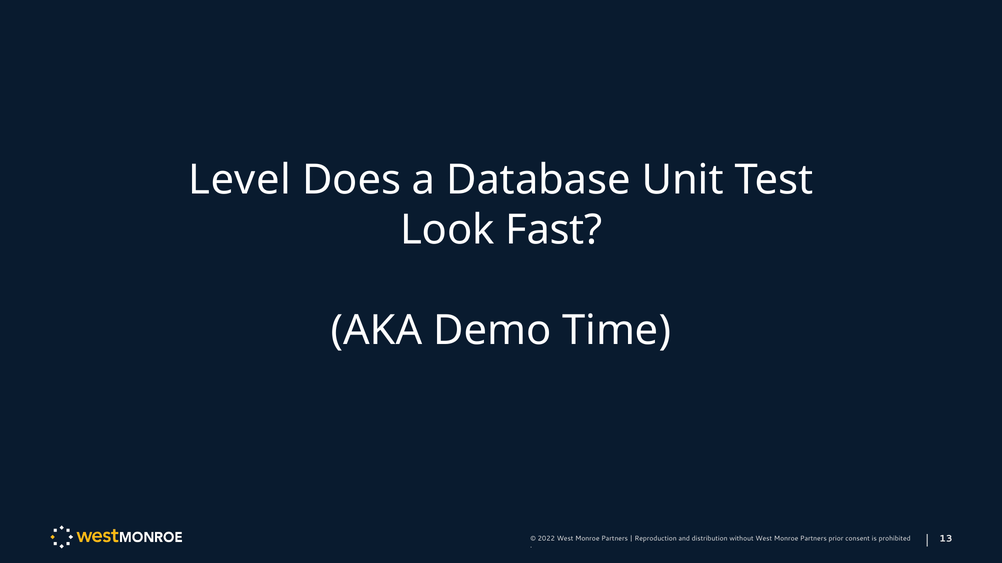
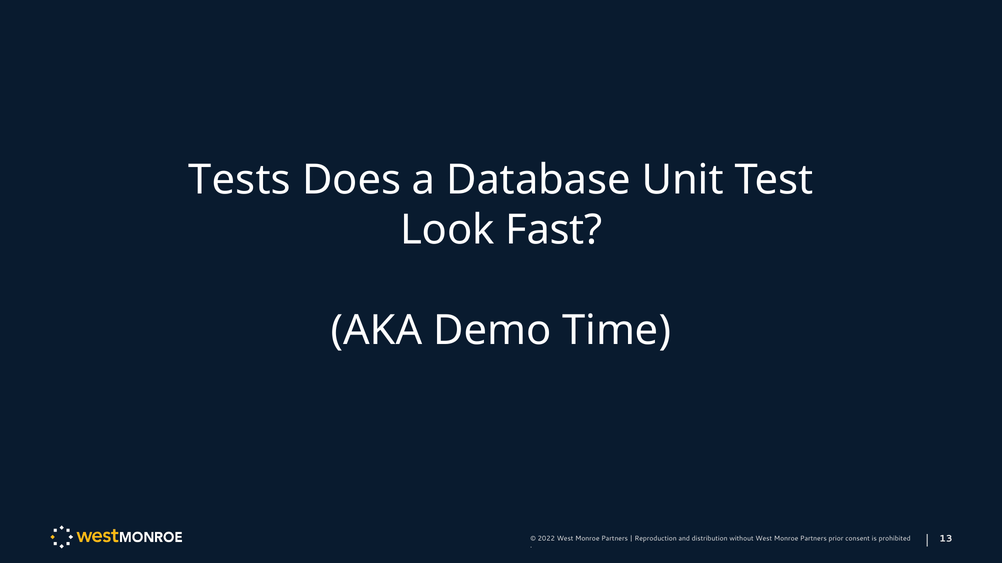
Level: Level -> Tests
